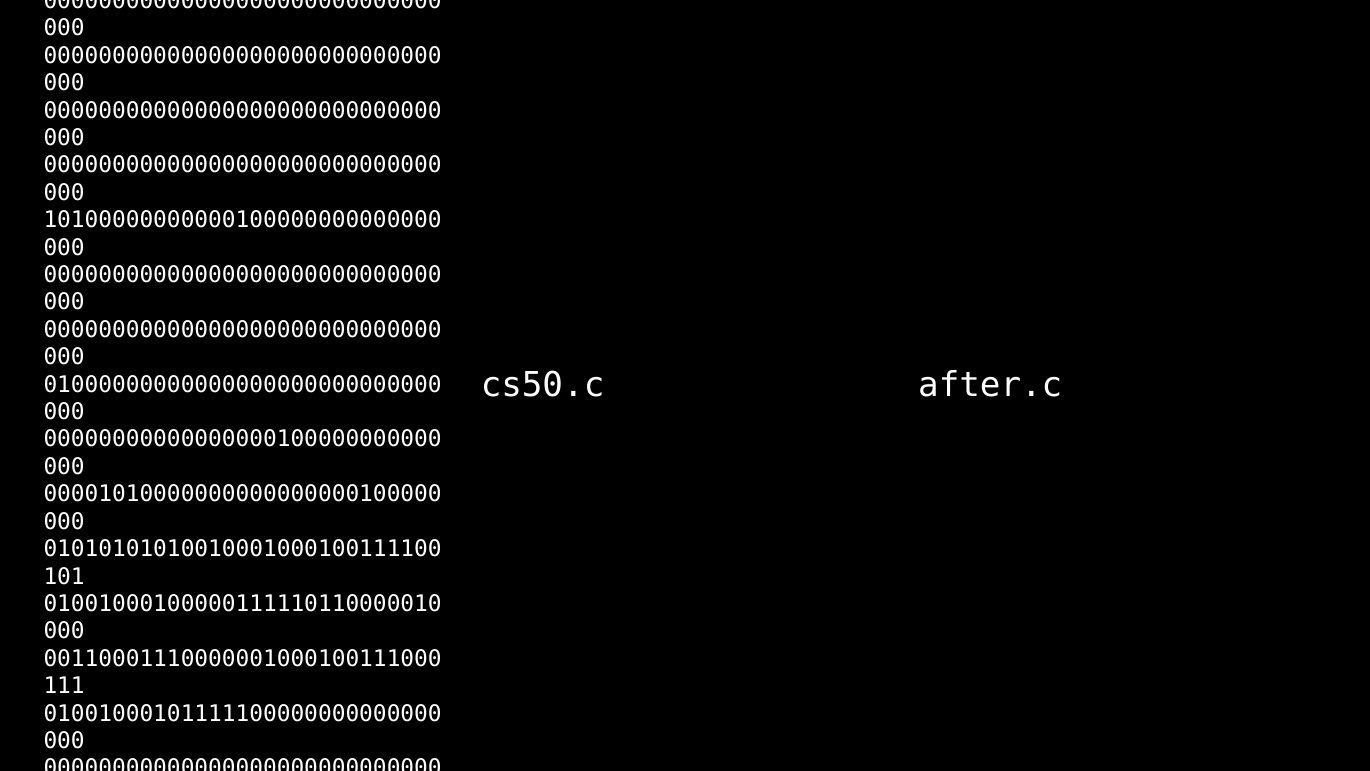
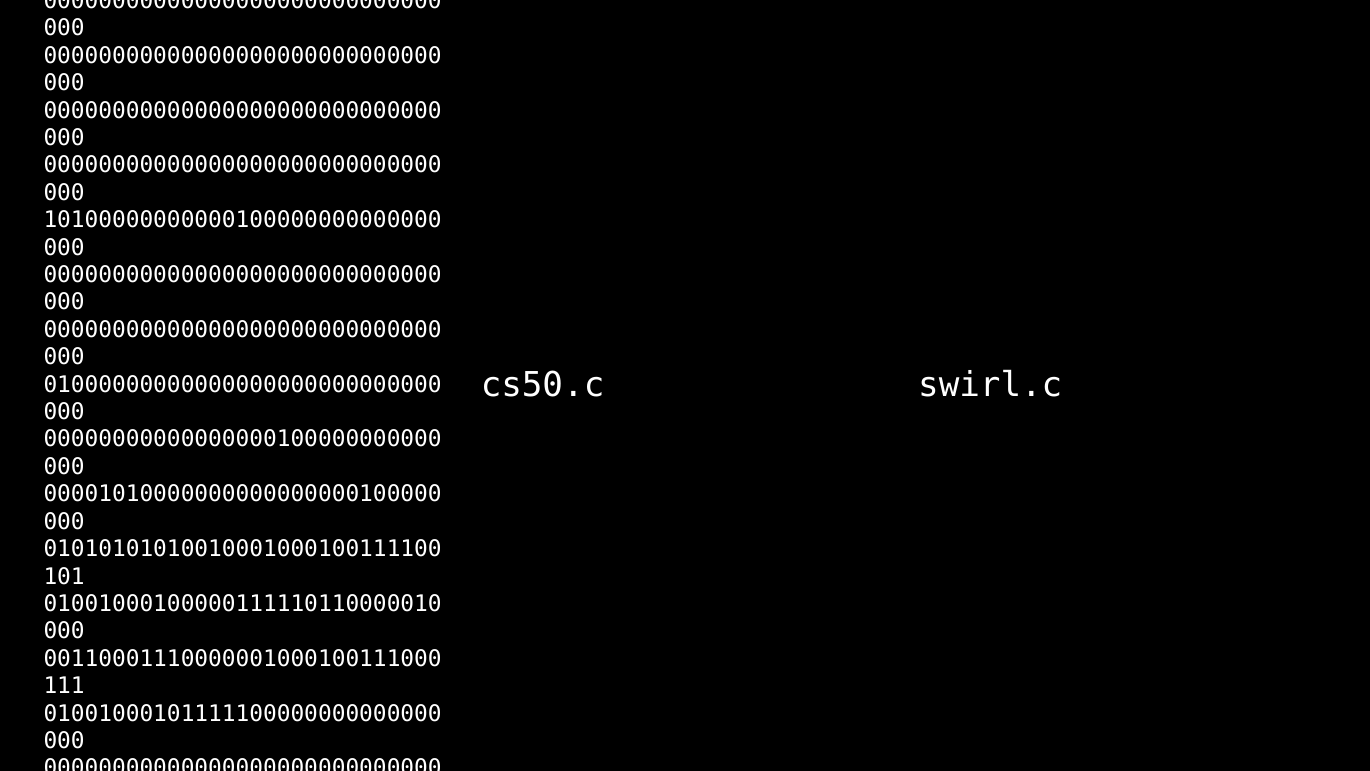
after.c: after.c -> swirl.c
